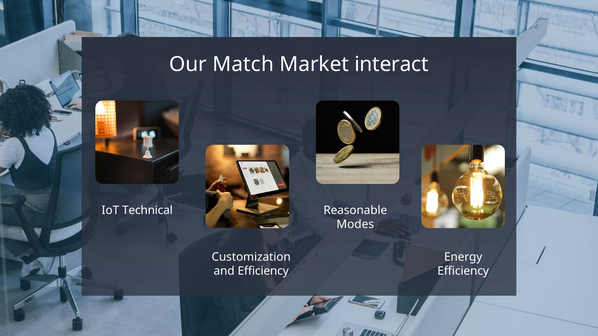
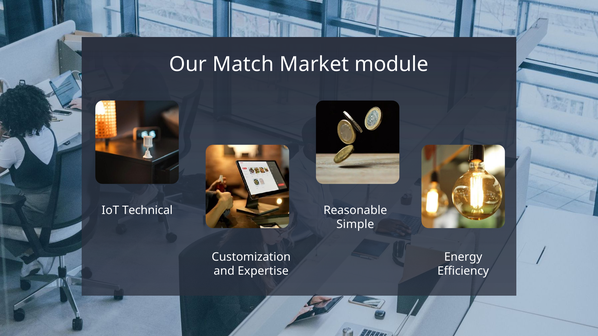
interact: interact -> module
Modes: Modes -> Simple
and Efficiency: Efficiency -> Expertise
